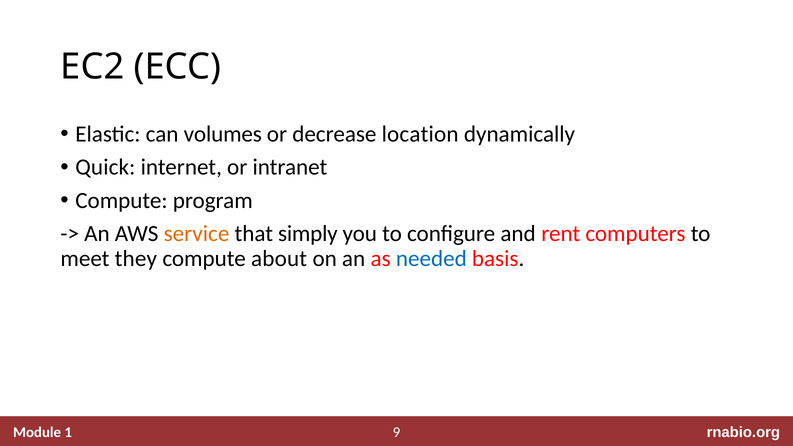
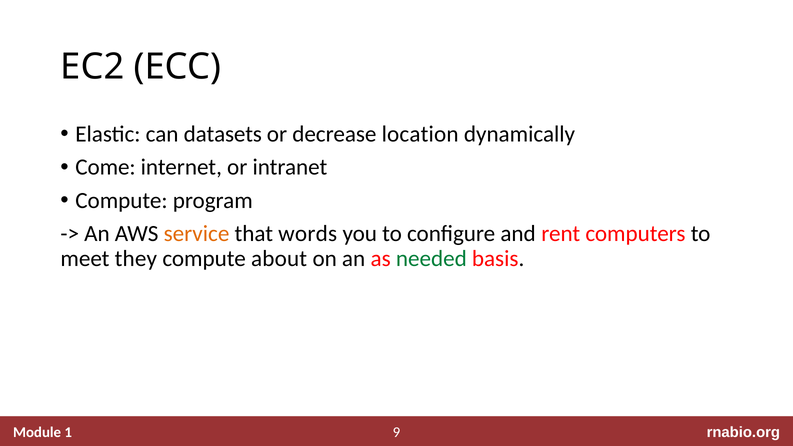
volumes: volumes -> datasets
Quick: Quick -> Come
simply: simply -> words
needed colour: blue -> green
